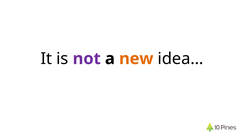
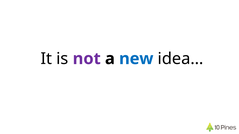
new colour: orange -> blue
